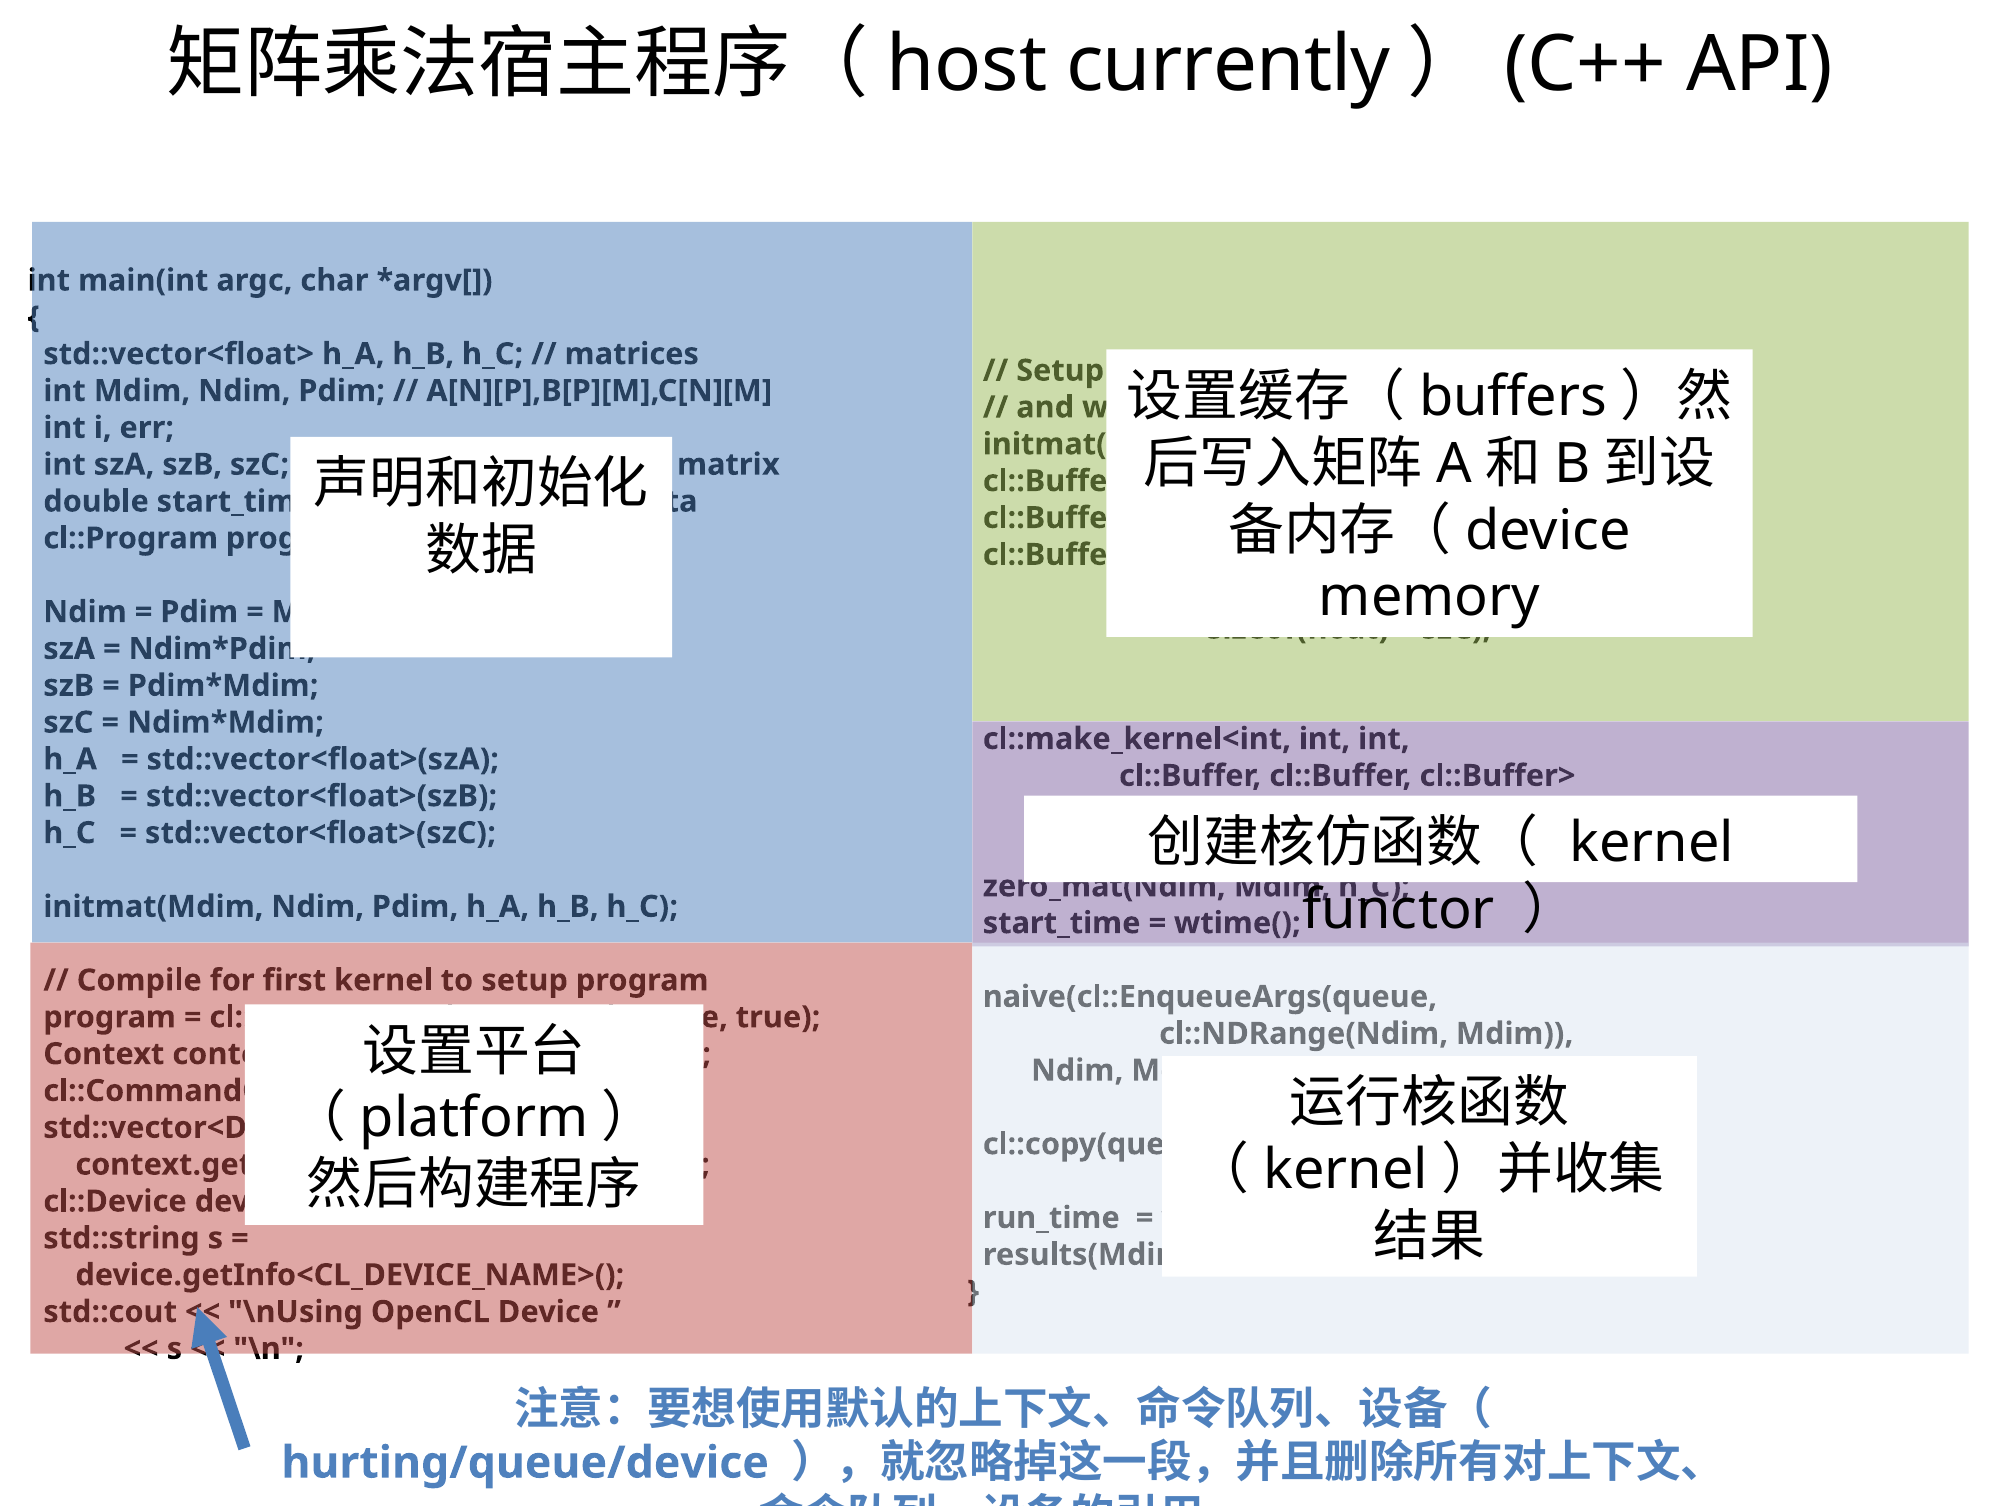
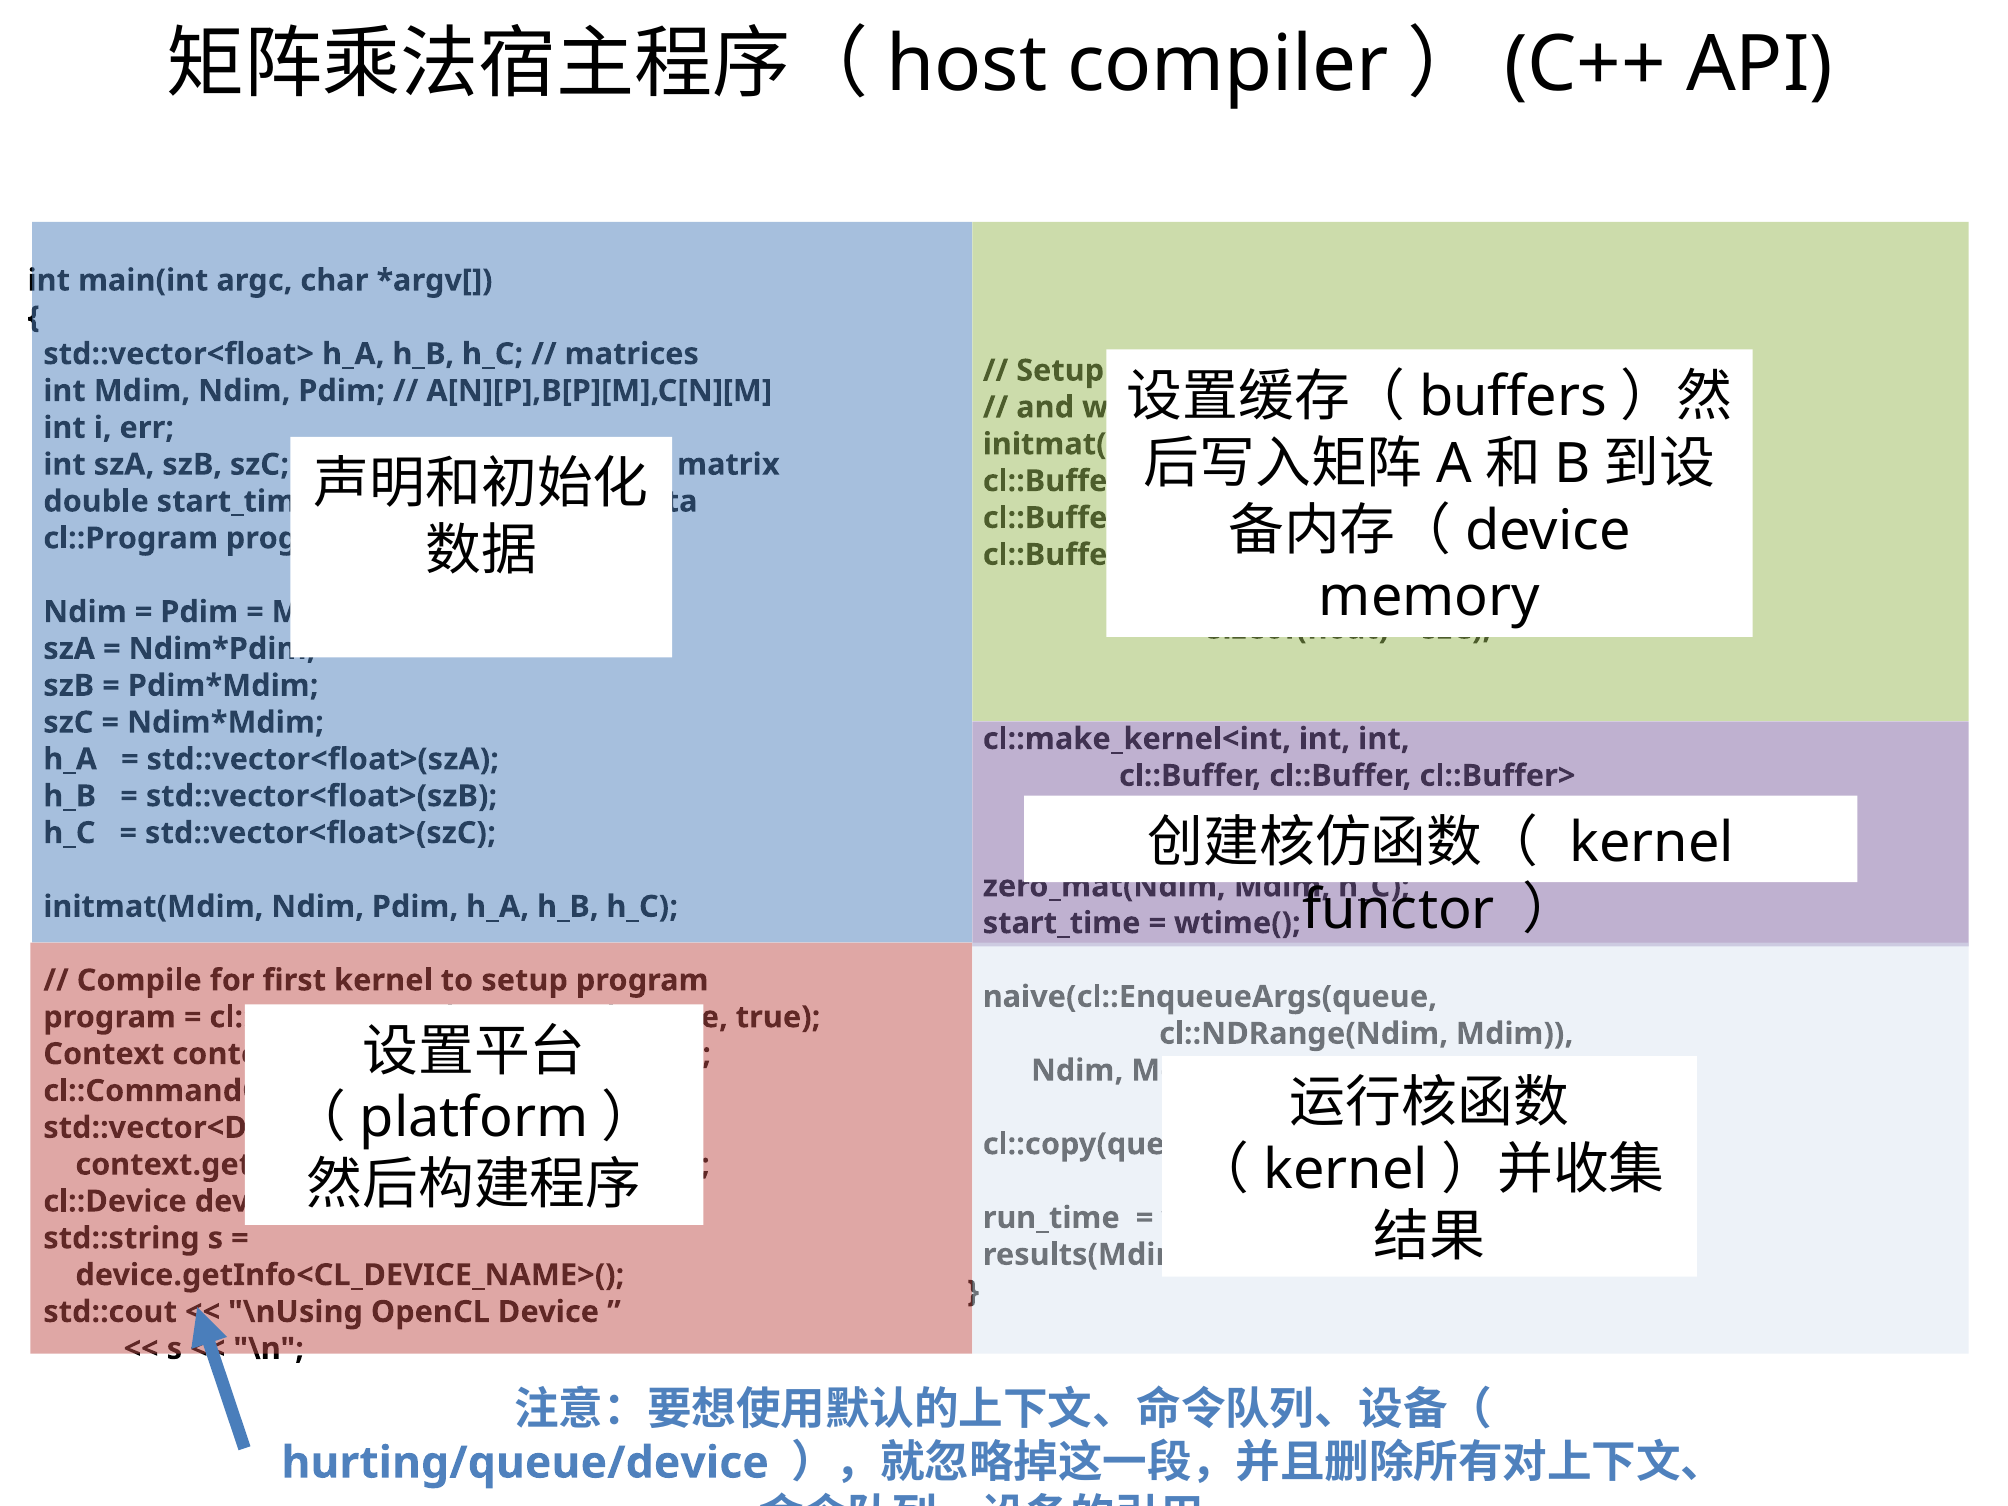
currently: currently -> compiler
